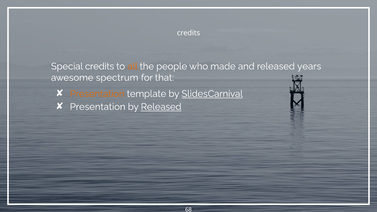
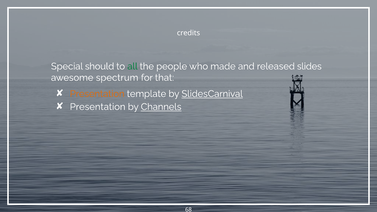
Special credits: credits -> should
all colour: orange -> green
years: years -> slides
by Released: Released -> Channels
